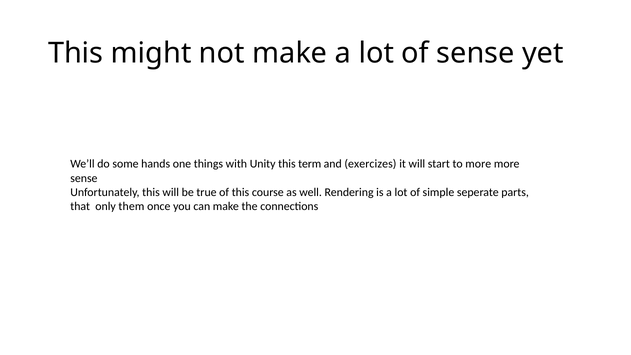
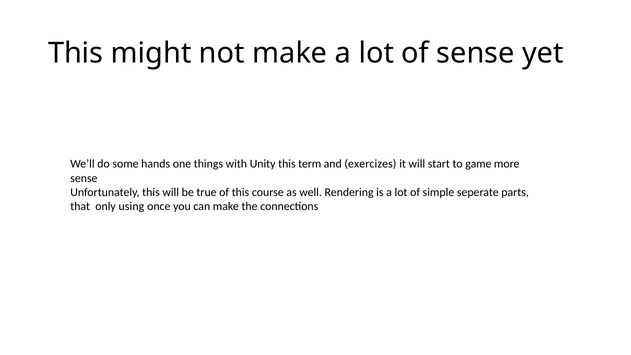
to more: more -> game
them: them -> using
